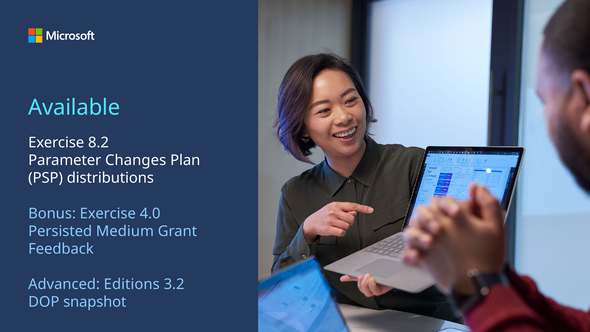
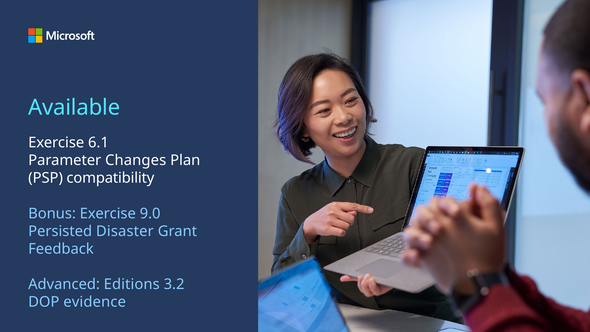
8.2: 8.2 -> 6.1
distributions: distributions -> compatibility
4.0: 4.0 -> 9.0
Medium: Medium -> Disaster
snapshot: snapshot -> evidence
